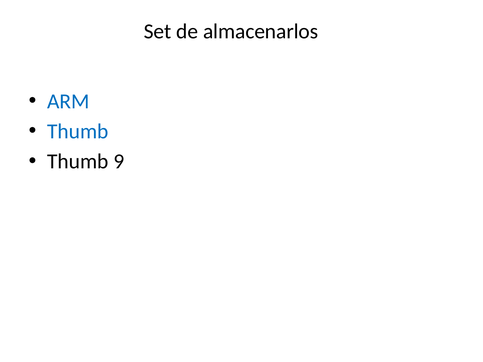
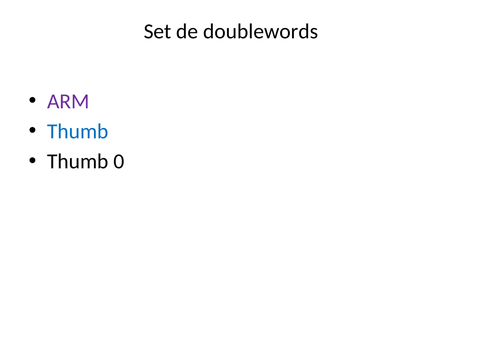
almacenarlos: almacenarlos -> doublewords
ARM colour: blue -> purple
9: 9 -> 0
